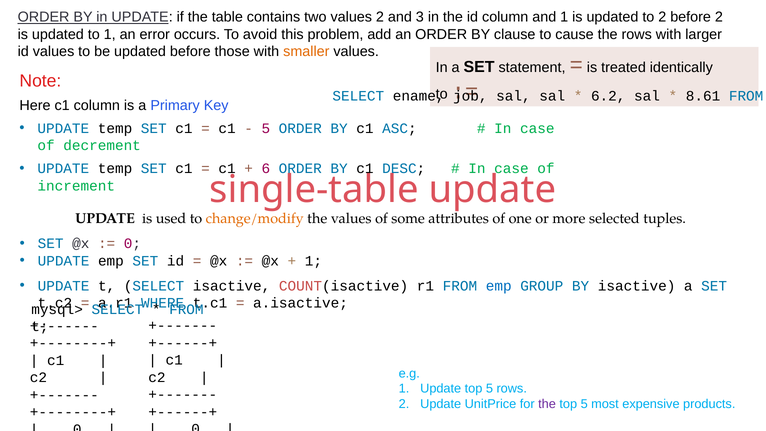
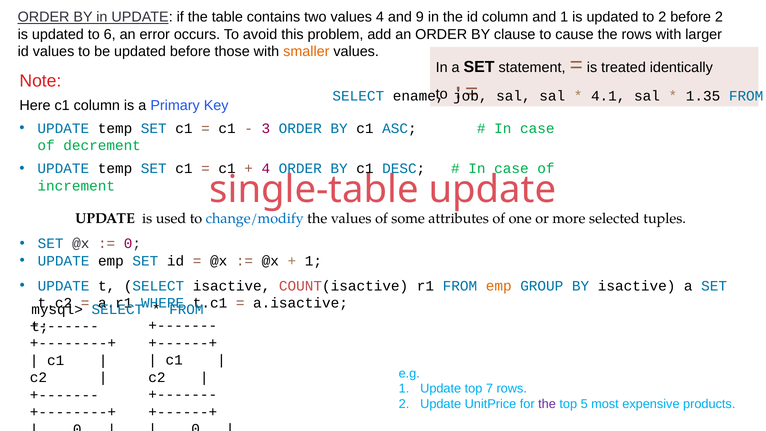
values 2: 2 -> 4
3: 3 -> 9
to 1: 1 -> 6
6.2: 6.2 -> 4.1
8.61: 8.61 -> 1.35
5 at (266, 128): 5 -> 3
6 at (266, 169): 6 -> 4
change/modify colour: orange -> blue
emp at (499, 286) colour: blue -> orange
Update top 5: 5 -> 7
